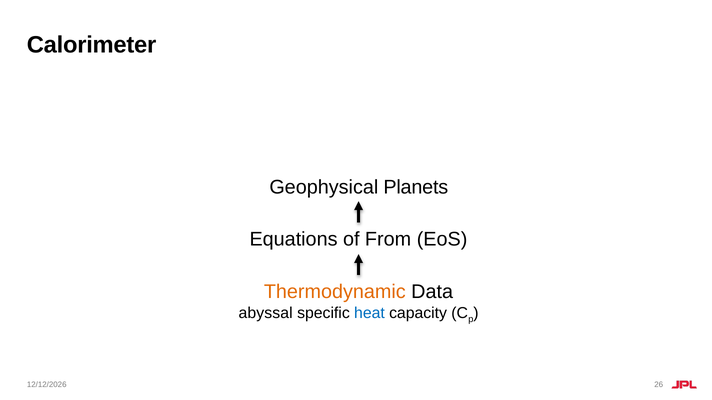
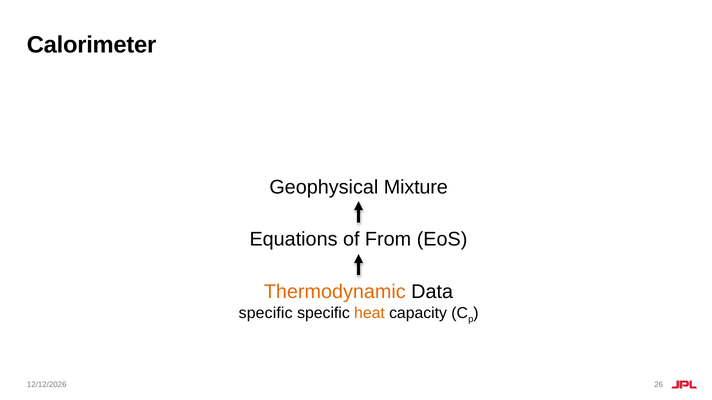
Planets: Planets -> Mixture
abyssal at (266, 313): abyssal -> specific
heat colour: blue -> orange
